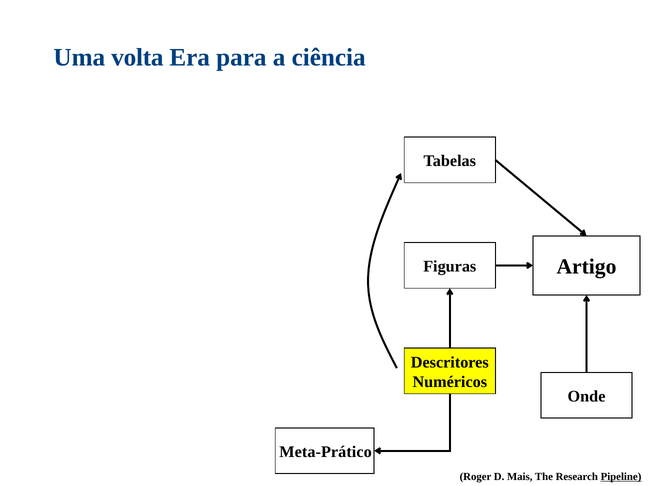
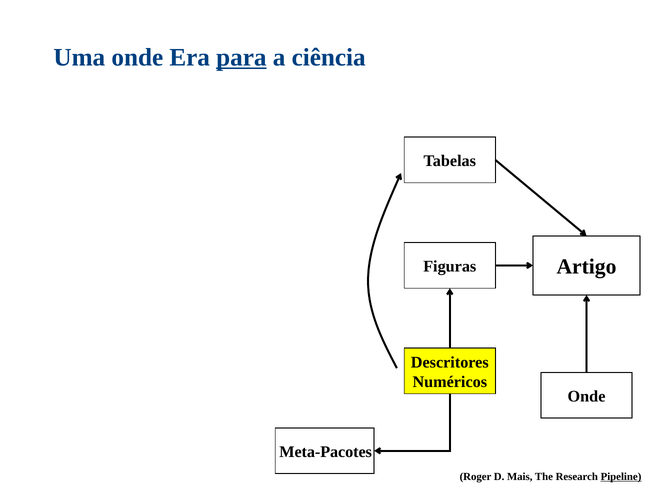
Uma volta: volta -> onde
para underline: none -> present
Meta-Prático: Meta-Prático -> Meta-Pacotes
